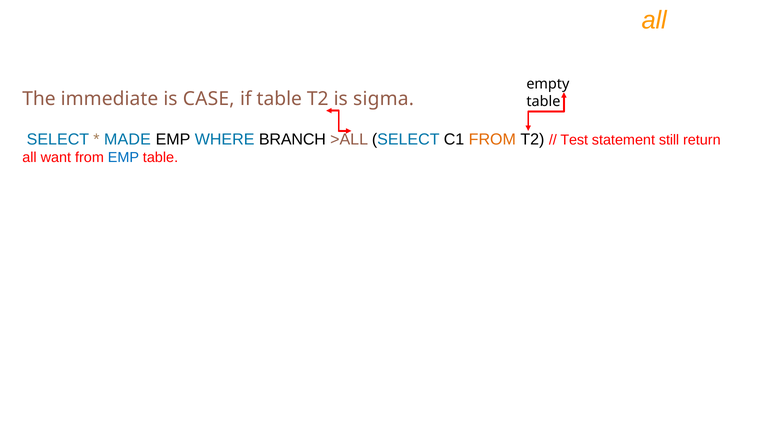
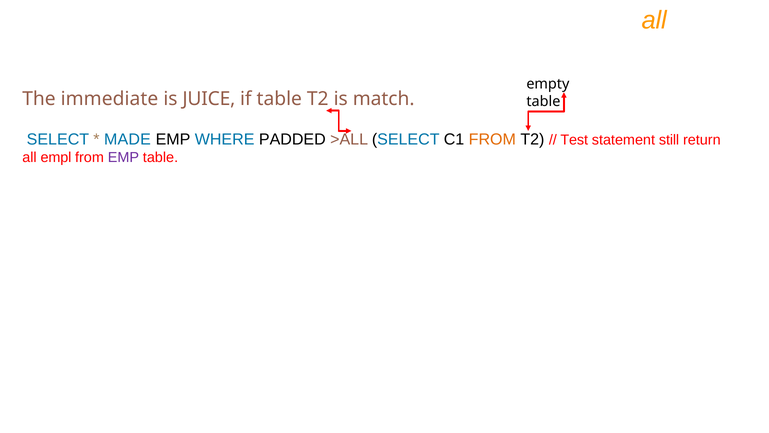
CASE: CASE -> JUICE
sigma: sigma -> match
BRANCH: BRANCH -> PADDED
want: want -> empl
EMP at (123, 158) colour: blue -> purple
